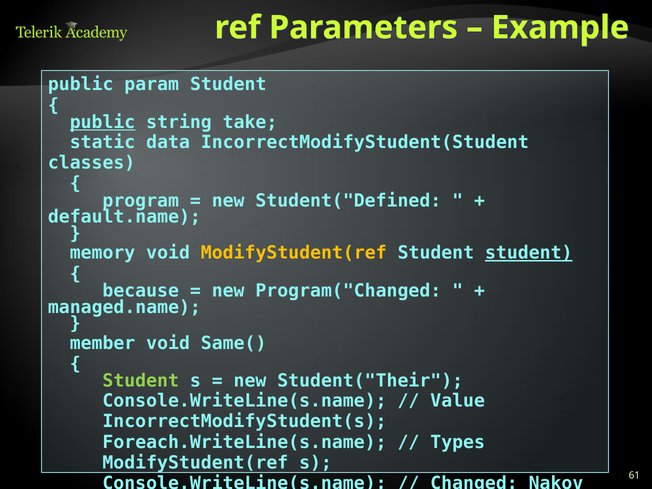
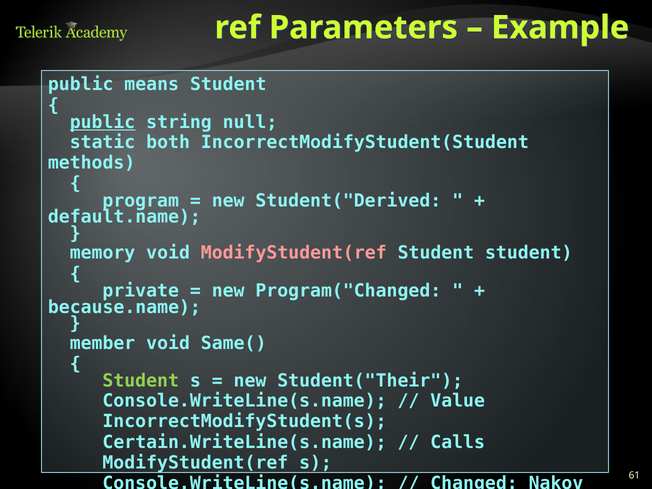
param: param -> means
take: take -> null
data: data -> both
classes: classes -> methods
Student("Defined: Student("Defined -> Student("Derived
ModifyStudent(ref at (294, 253) colour: yellow -> pink
student at (529, 253) underline: present -> none
because: because -> private
managed.name: managed.name -> because.name
Foreach.WriteLine(s.name: Foreach.WriteLine(s.name -> Certain.WriteLine(s.name
Types: Types -> Calls
